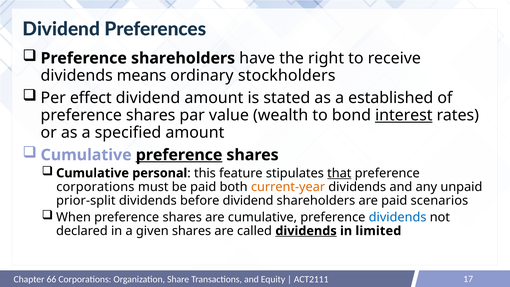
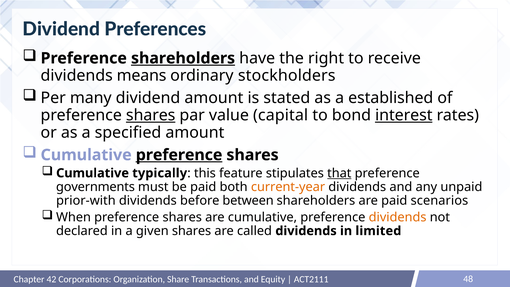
shareholders at (183, 58) underline: none -> present
effect: effect -> many
shares at (151, 115) underline: none -> present
wealth: wealth -> capital
personal: personal -> typically
corporations at (95, 187): corporations -> governments
prior-split: prior-split -> prior-with
before dividend: dividend -> between
dividends at (398, 217) colour: blue -> orange
dividends at (306, 231) underline: present -> none
66: 66 -> 42
17: 17 -> 48
